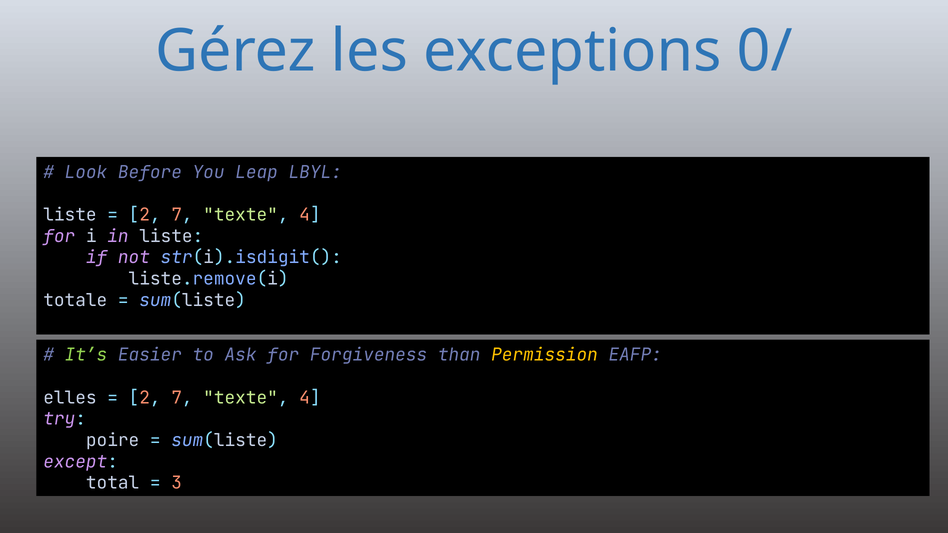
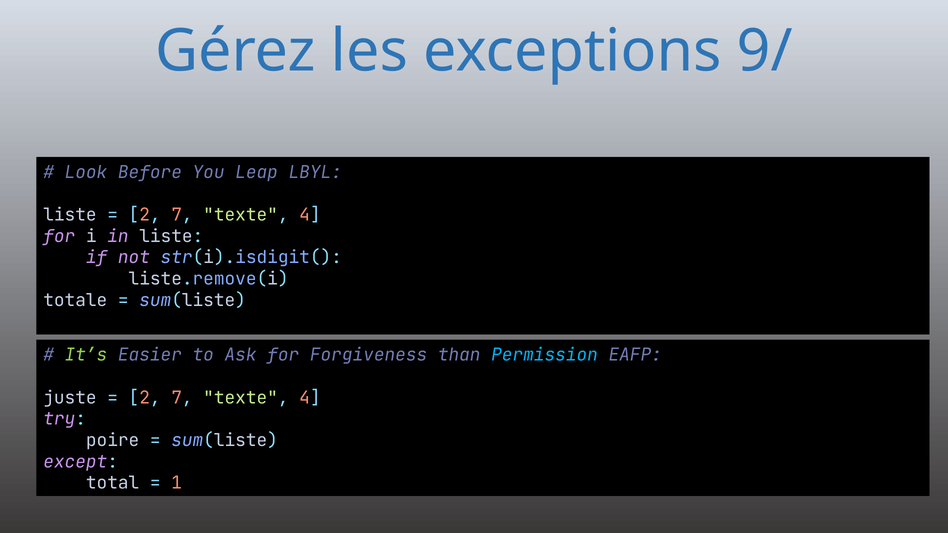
0/: 0/ -> 9/
Permission colour: yellow -> light blue
elles: elles -> juste
3: 3 -> 1
